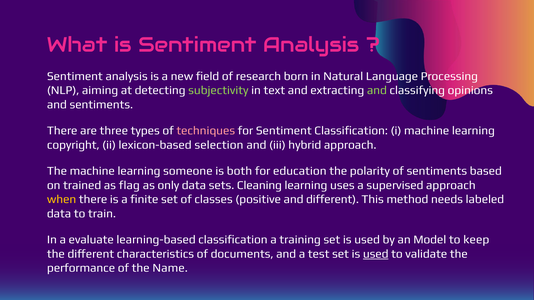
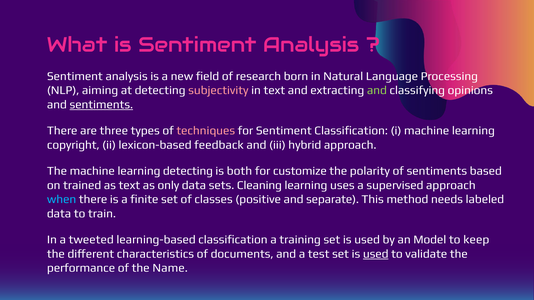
subjectivity colour: light green -> pink
sentiments at (101, 105) underline: none -> present
selection: selection -> feedback
learning someone: someone -> detecting
education: education -> customize
as flag: flag -> text
when colour: yellow -> light blue
and different: different -> separate
evaluate: evaluate -> tweeted
